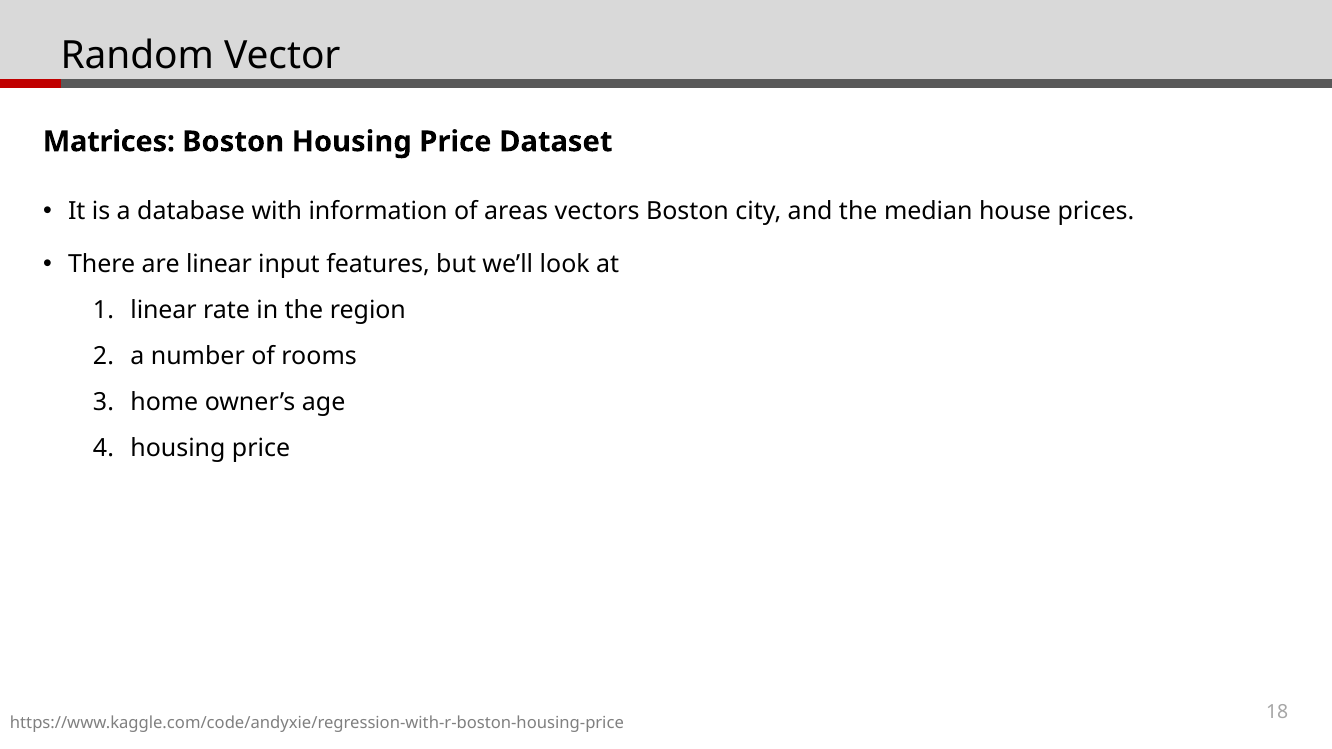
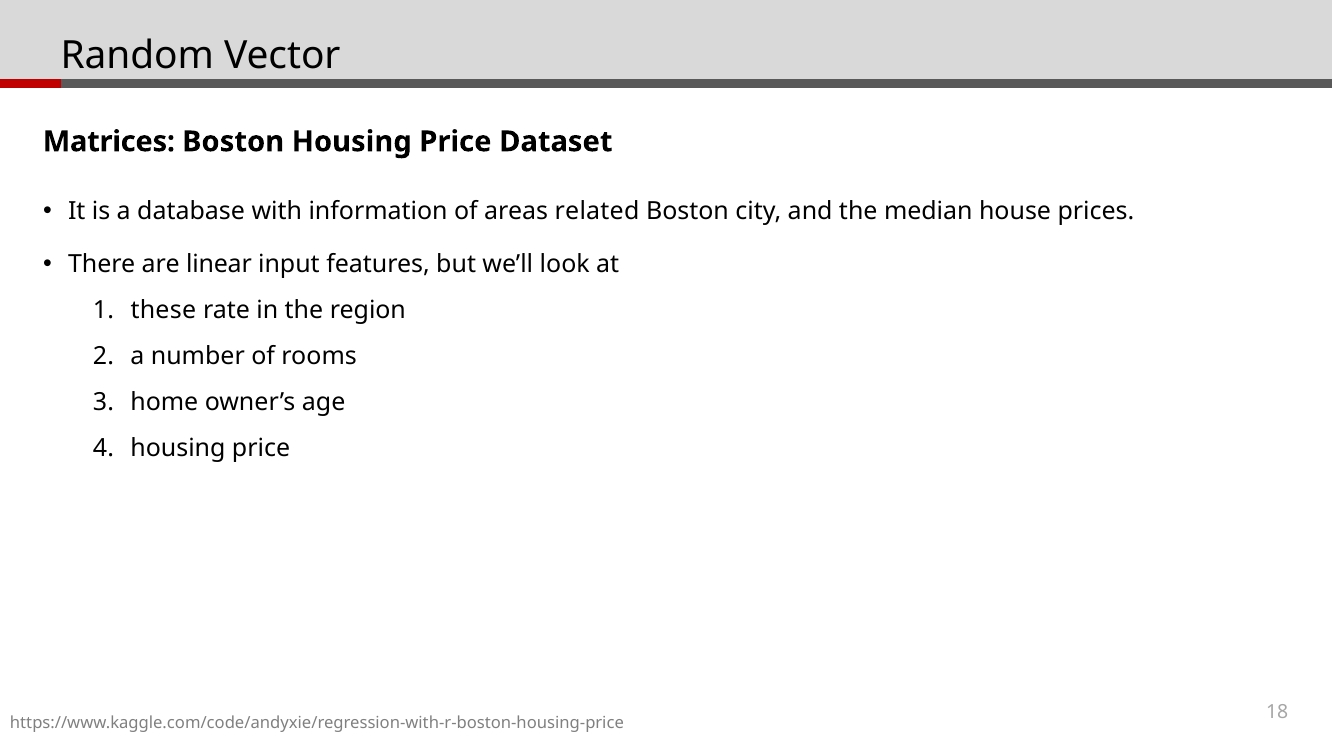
vectors: vectors -> related
linear at (164, 310): linear -> these
